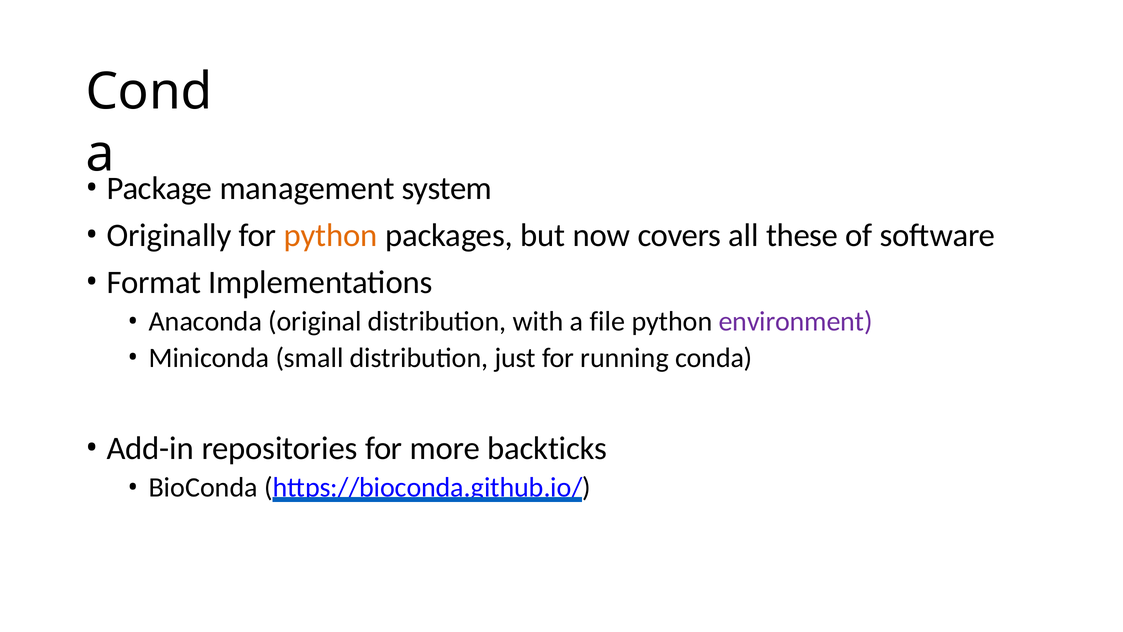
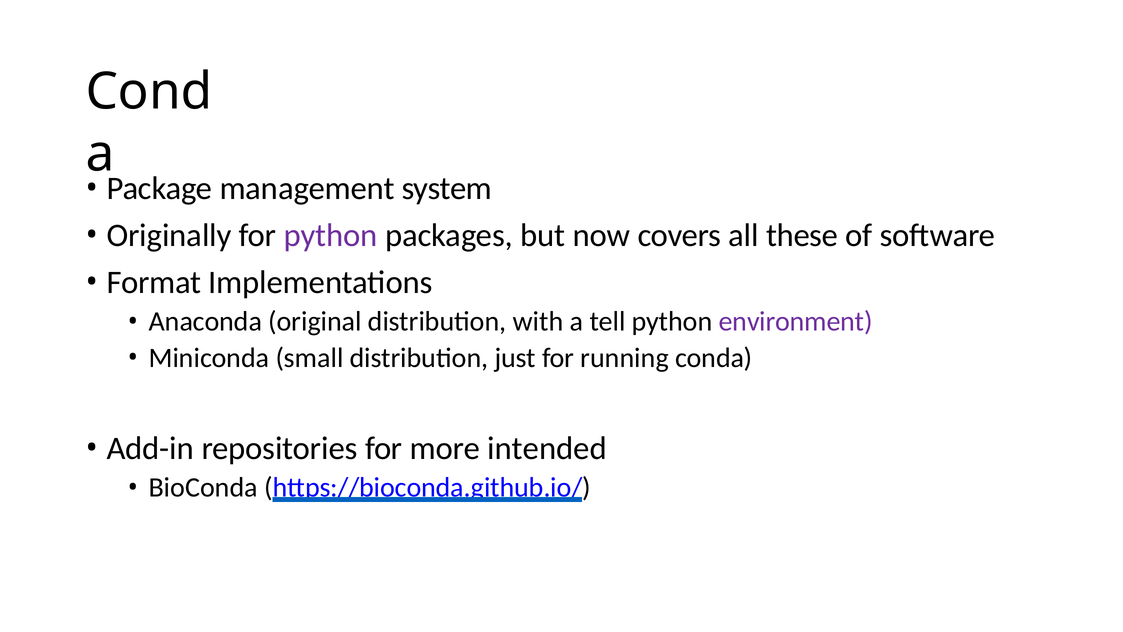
python at (331, 235) colour: orange -> purple
file: file -> tell
backticks: backticks -> intended
